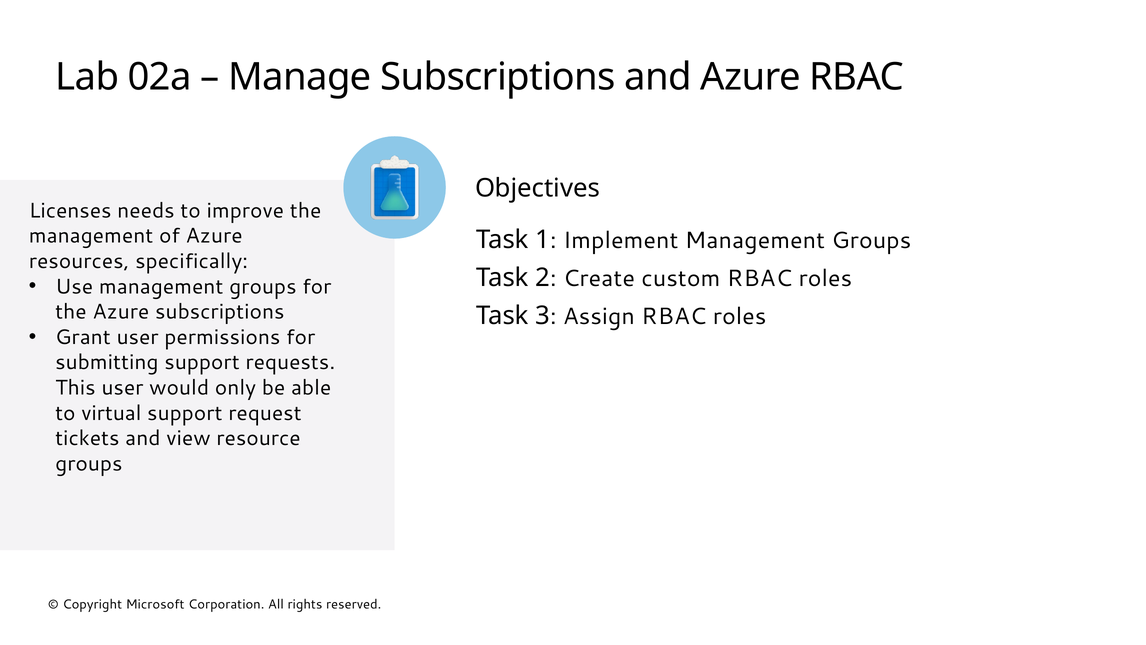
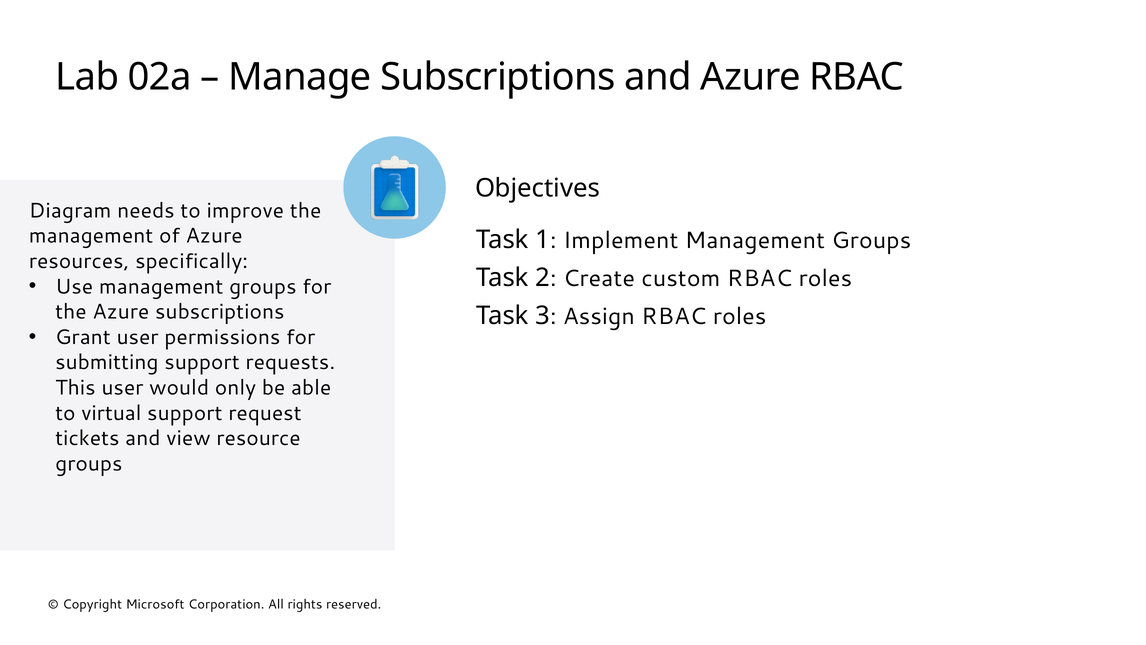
Licenses: Licenses -> Diagram
